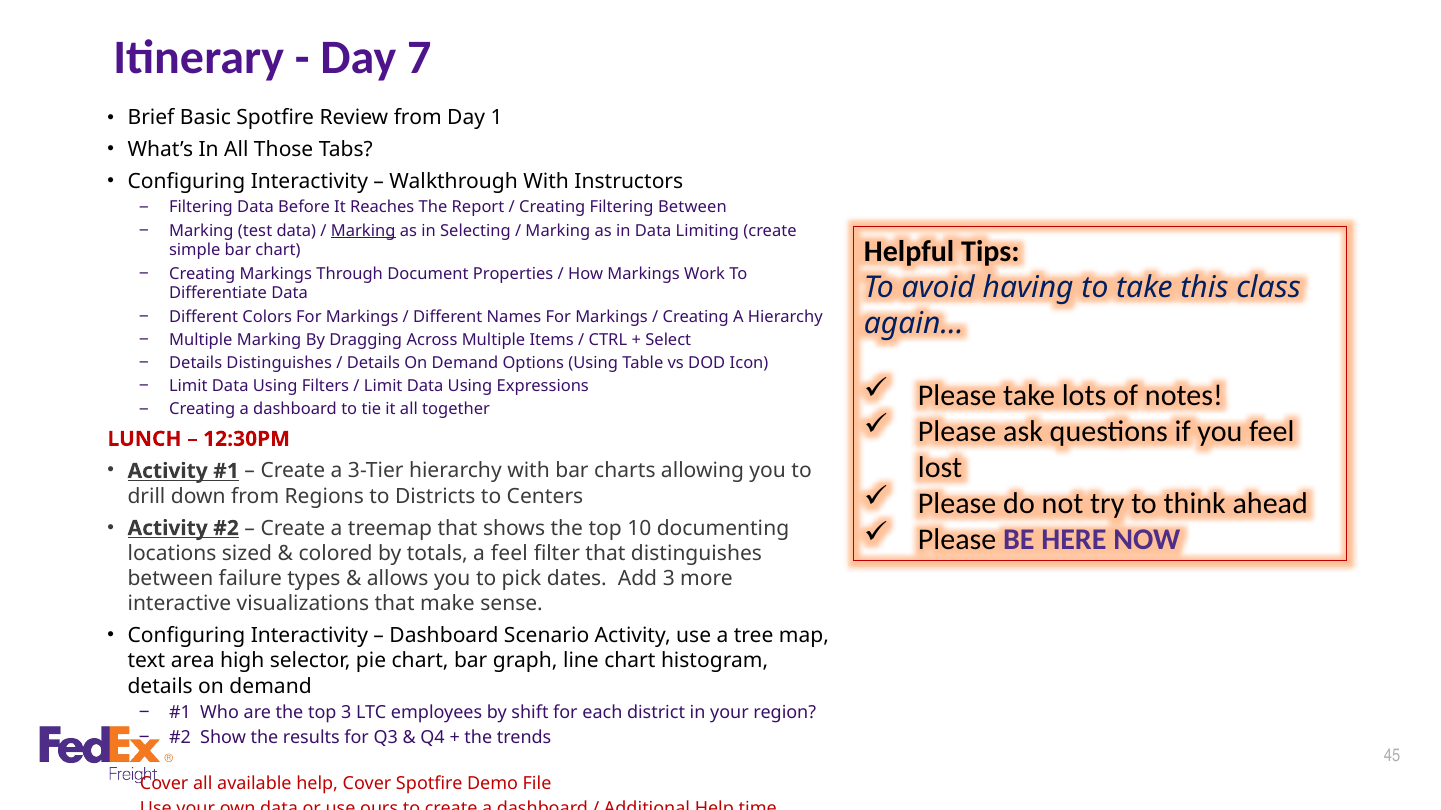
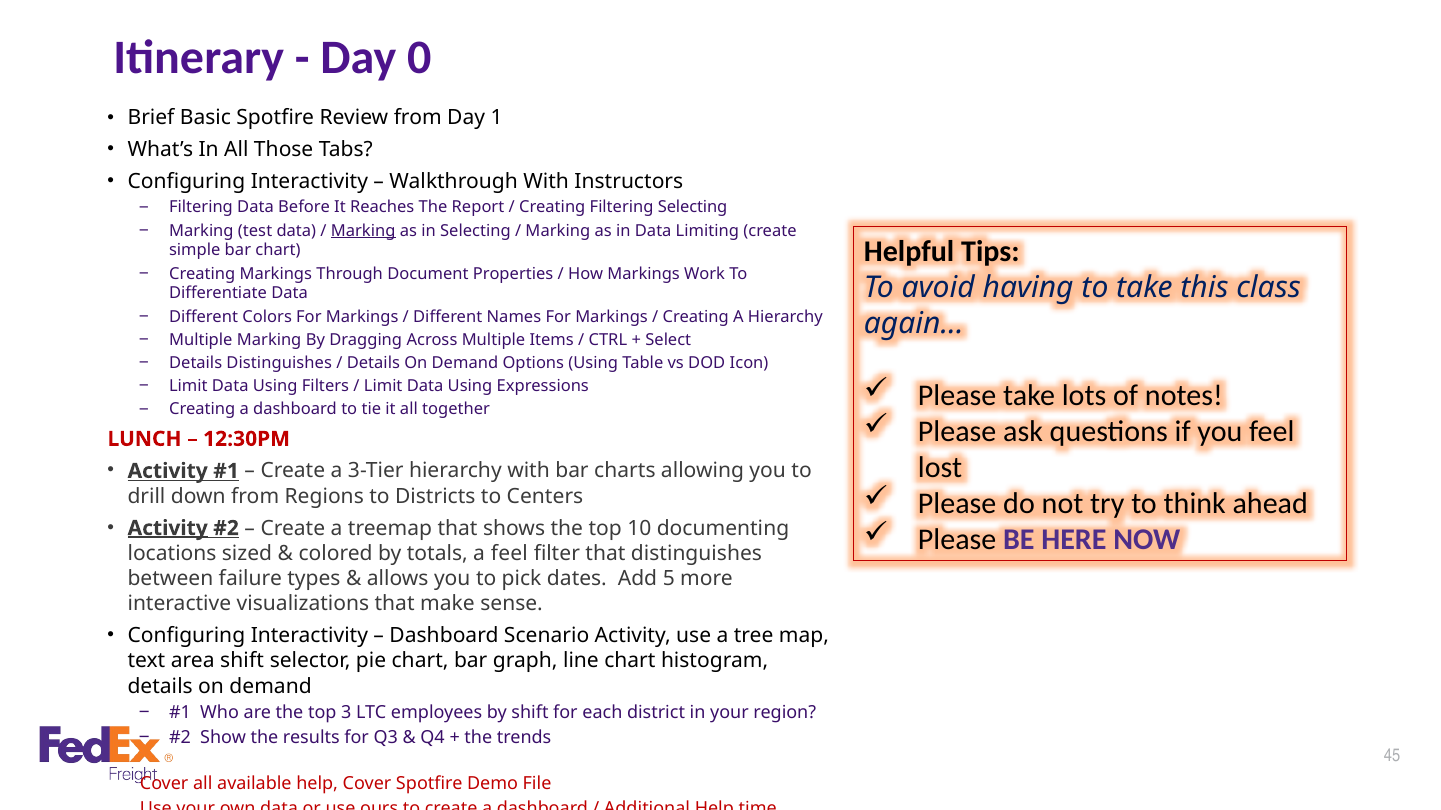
7: 7 -> 0
Filtering Between: Between -> Selecting
Activity at (168, 528) underline: none -> present
Add 3: 3 -> 5
area high: high -> shift
